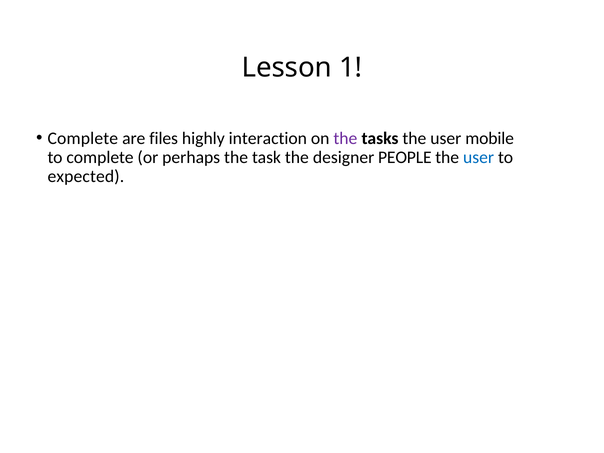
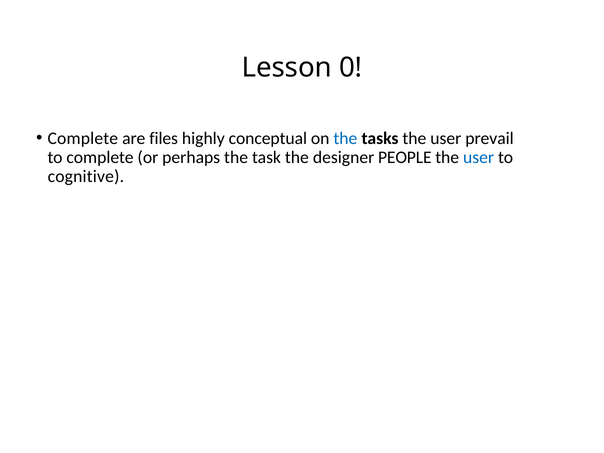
1: 1 -> 0
interaction: interaction -> conceptual
the at (345, 138) colour: purple -> blue
mobile: mobile -> prevail
expected: expected -> cognitive
